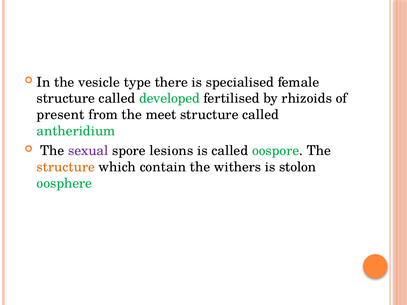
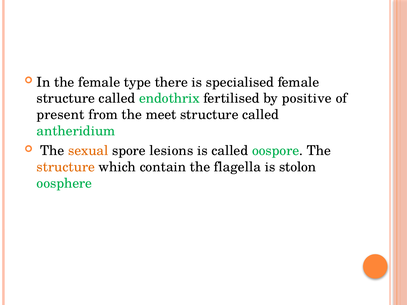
the vesicle: vesicle -> female
developed: developed -> endothrix
rhizoids: rhizoids -> positive
sexual colour: purple -> orange
withers: withers -> flagella
